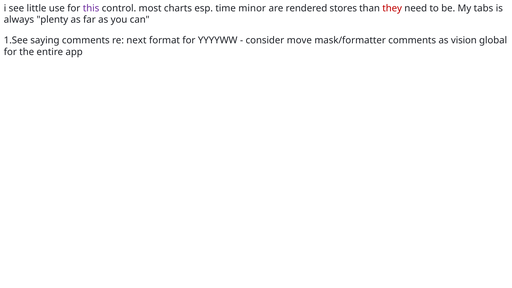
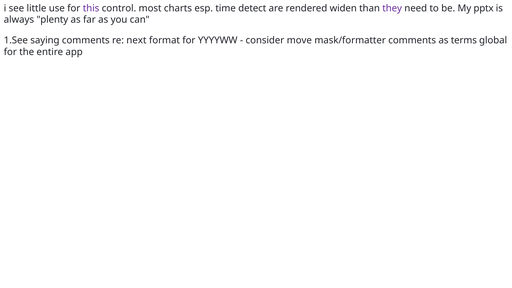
minor: minor -> detect
stores: stores -> widen
they colour: red -> purple
tabs: tabs -> pptx
vision: vision -> terms
